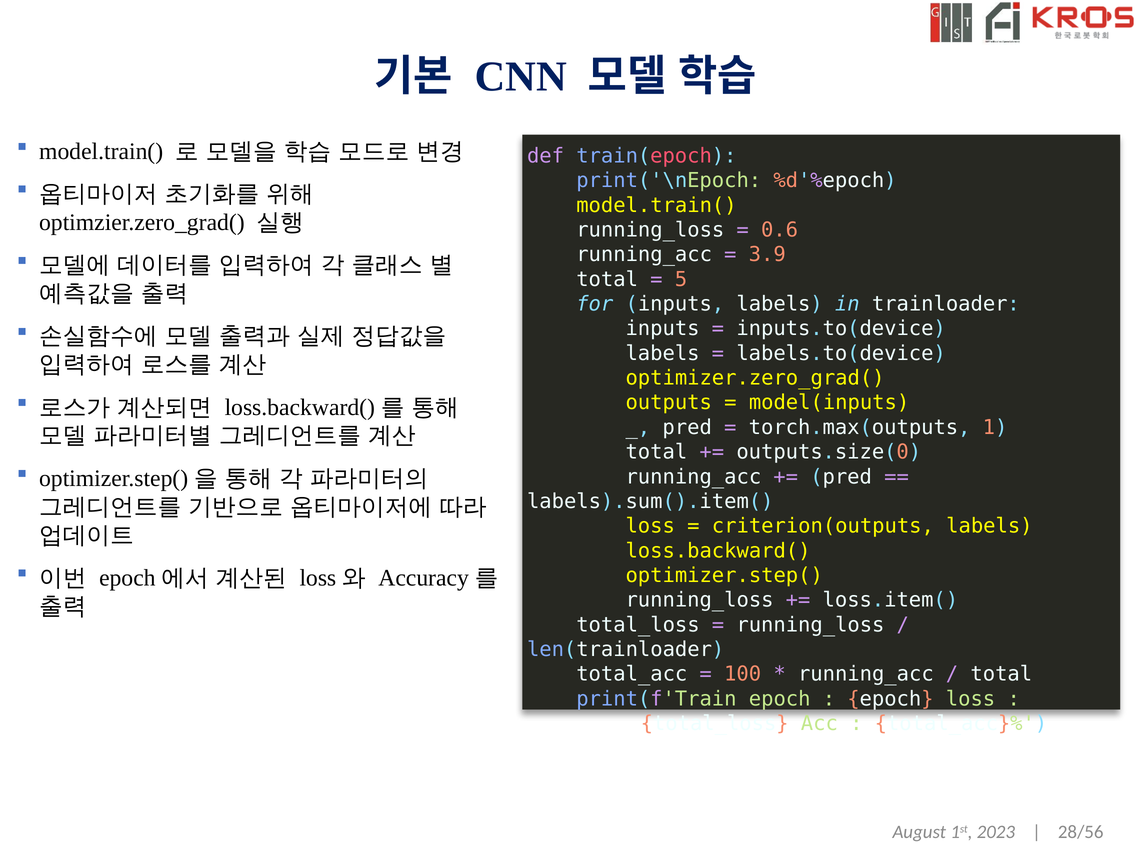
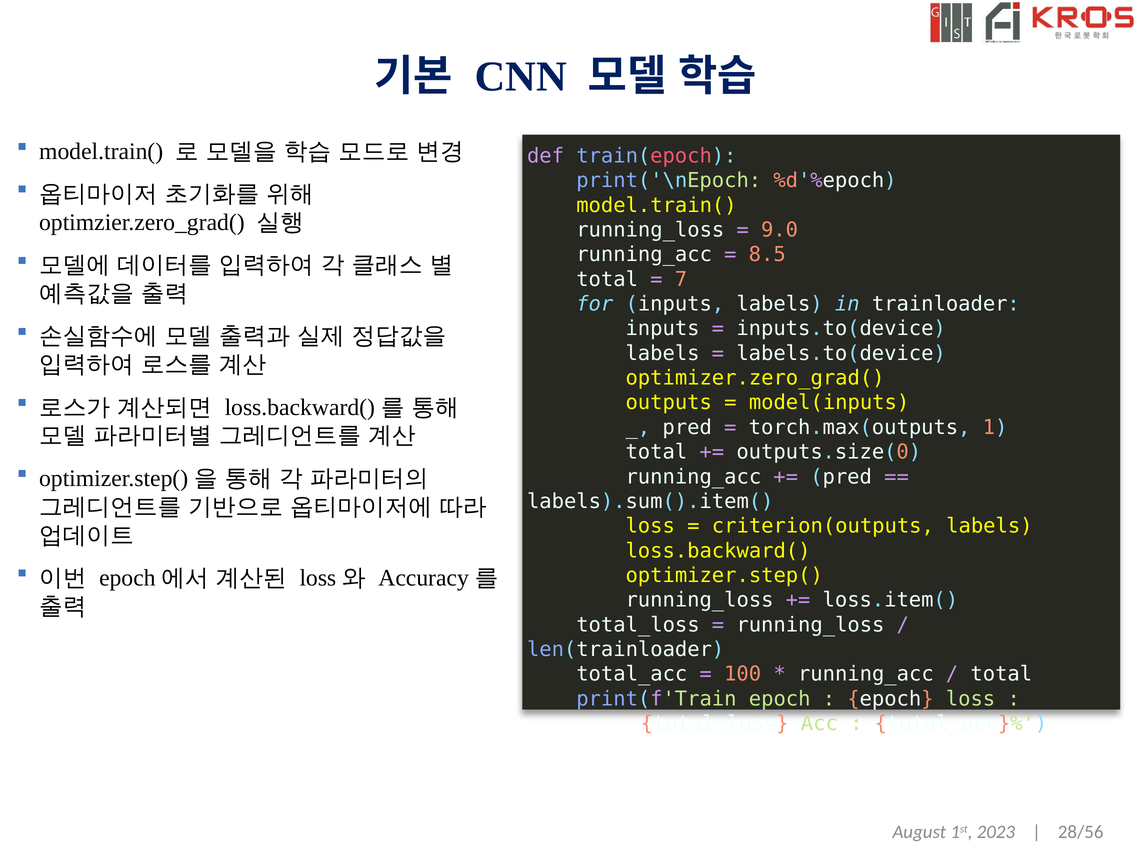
0.6: 0.6 -> 9.0
3.9: 3.9 -> 8.5
5: 5 -> 7
